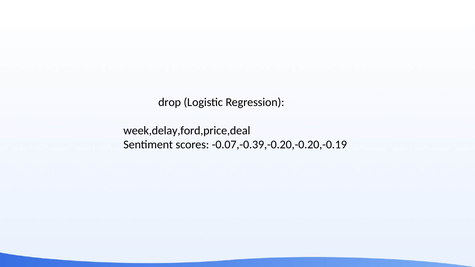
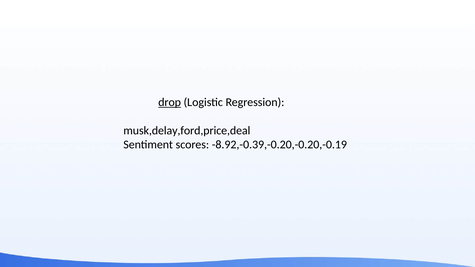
drop underline: none -> present
week,delay,ford,price,deal: week,delay,ford,price,deal -> musk,delay,ford,price,deal
-0.07,-0.39,-0.20,-0.20,-0.19: -0.07,-0.39,-0.20,-0.20,-0.19 -> -8.92,-0.39,-0.20,-0.20,-0.19
